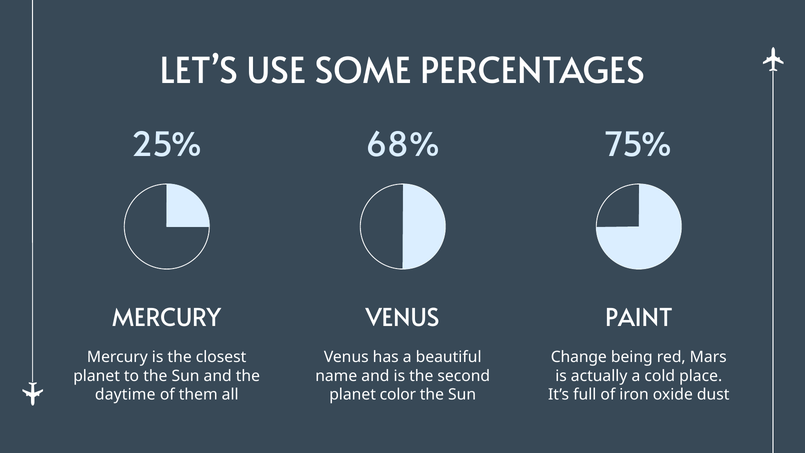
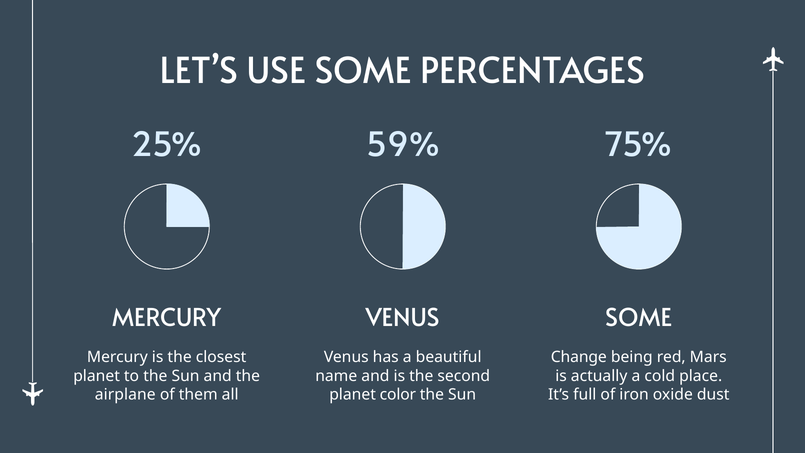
68%: 68% -> 59%
PAINT at (639, 318): PAINT -> SOME
daytime: daytime -> airplane
